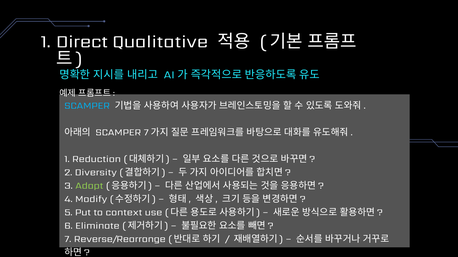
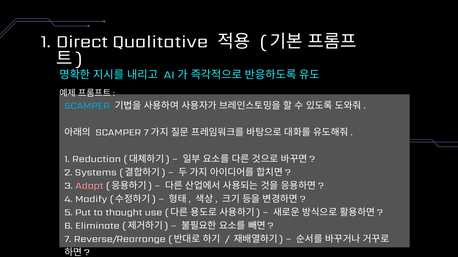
Diversity: Diversity -> Systems
Adapt colour: light green -> pink
context: context -> thought
